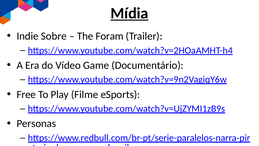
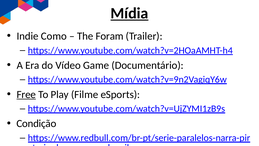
Sobre: Sobre -> Como
Free underline: none -> present
Personas: Personas -> Condição
